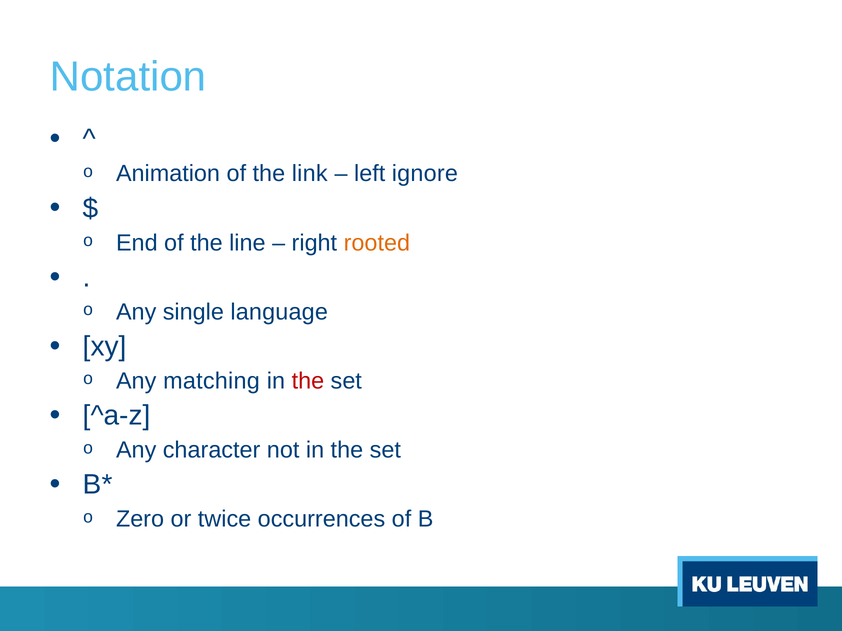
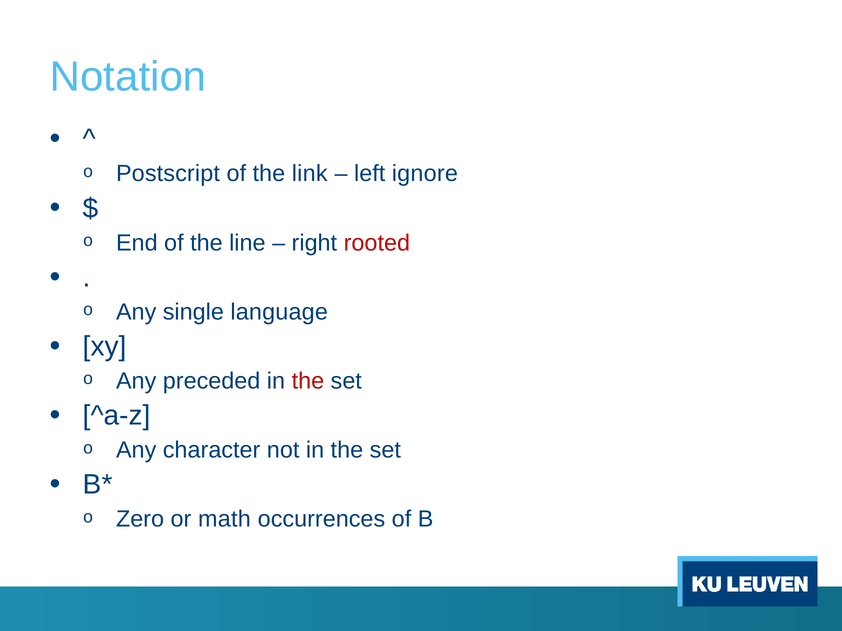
Animation: Animation -> Postscript
rooted colour: orange -> red
matching: matching -> preceded
twice: twice -> math
